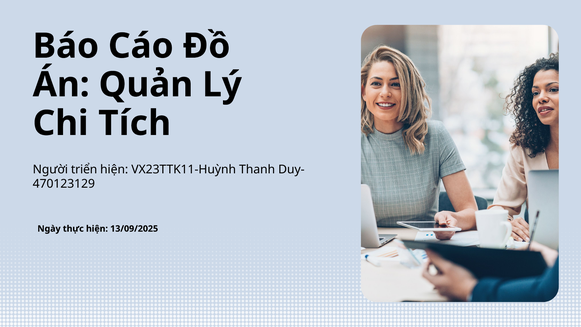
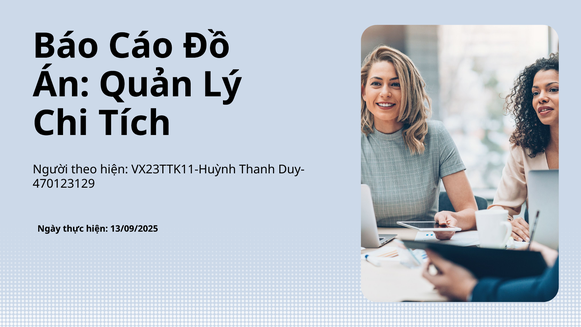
triển: triển -> theo
